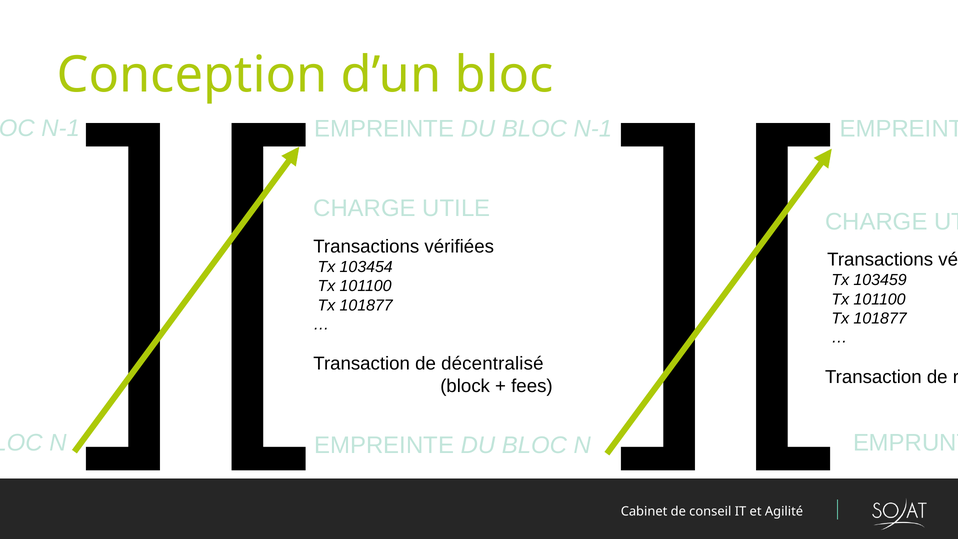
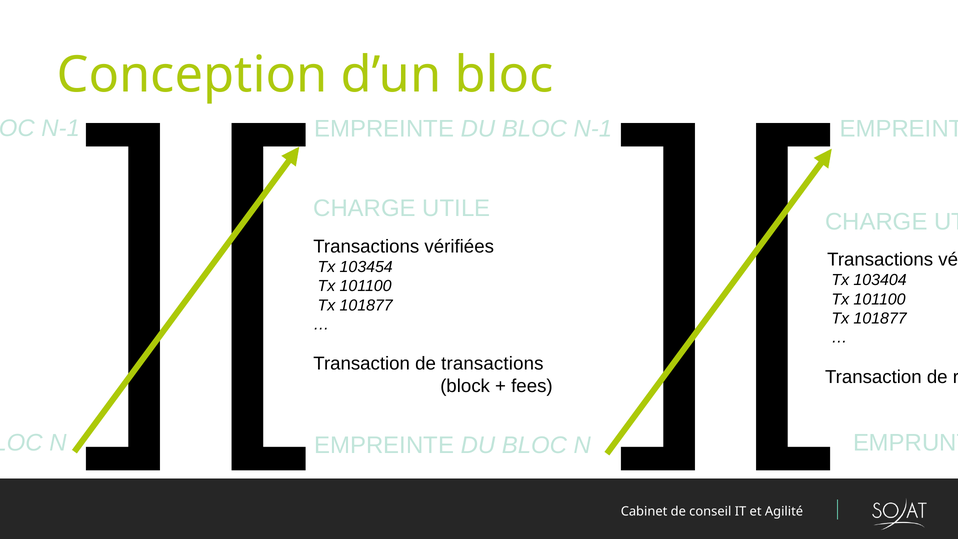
103459: 103459 -> 103404
de décentralisé: décentralisé -> transactions
